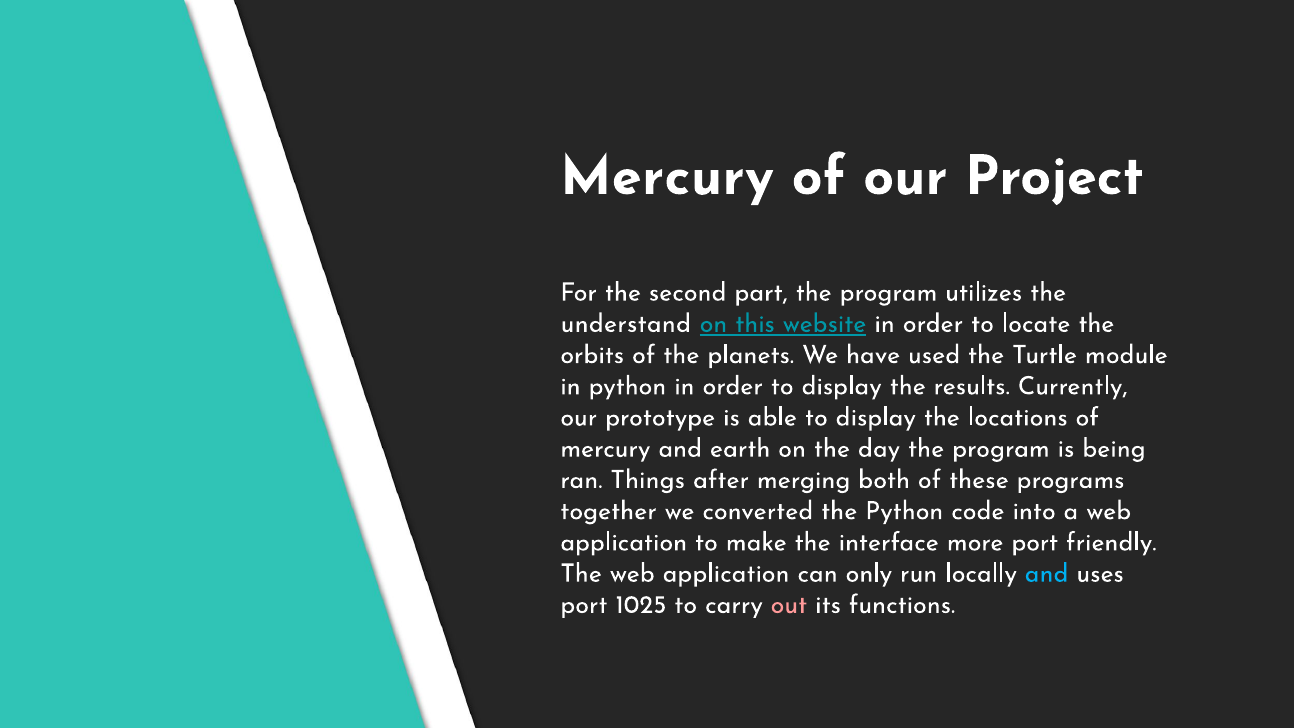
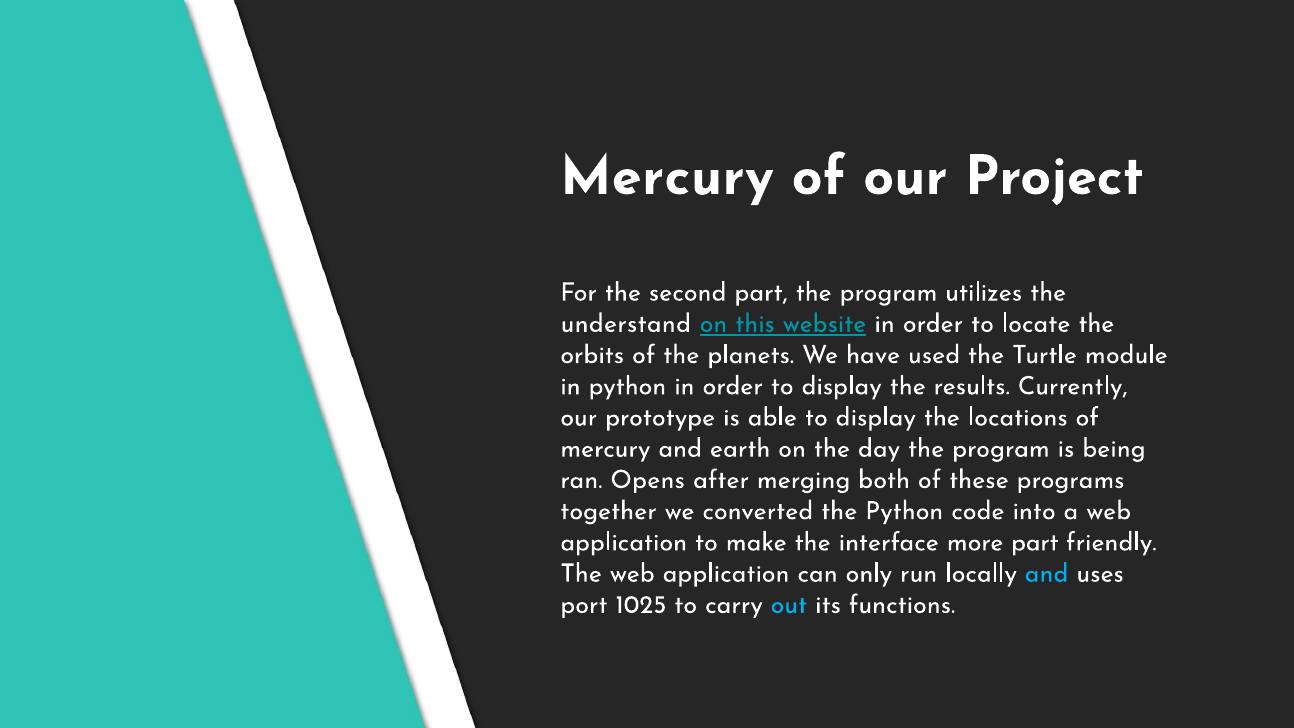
Things: Things -> Opens
more port: port -> part
out colour: pink -> light blue
